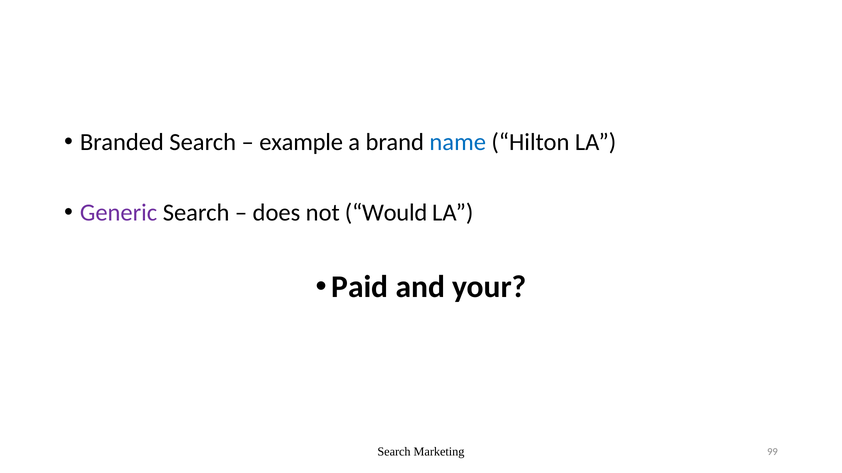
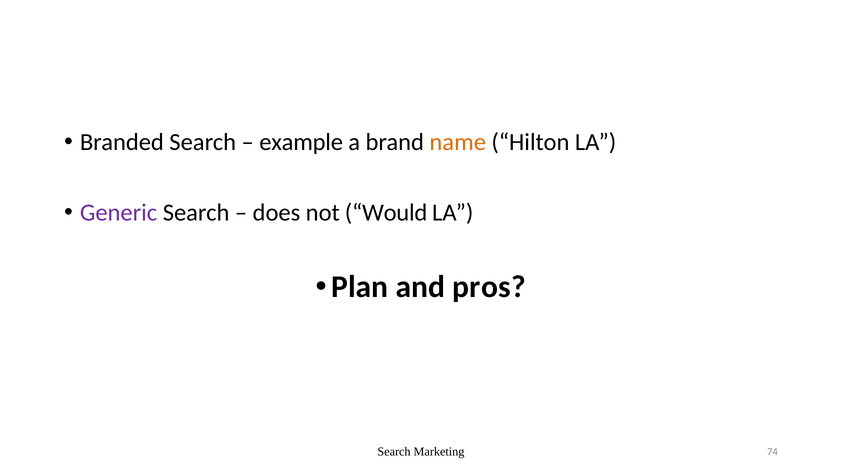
name colour: blue -> orange
Paid: Paid -> Plan
your: your -> pros
99: 99 -> 74
